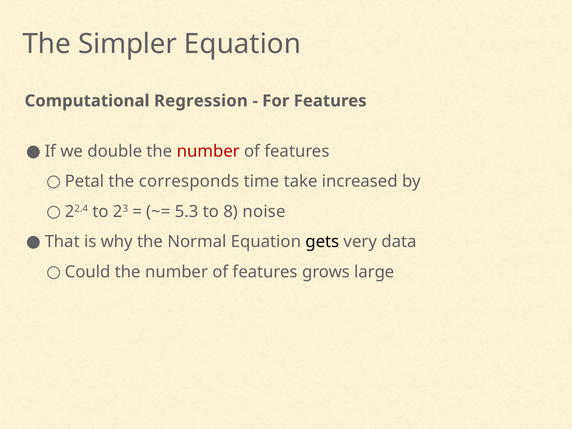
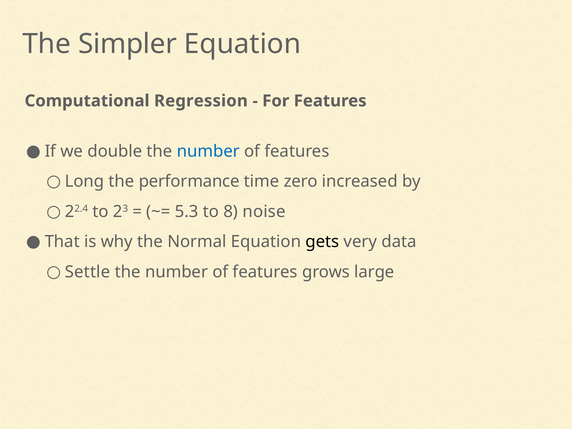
number at (208, 151) colour: red -> blue
Petal: Petal -> Long
corresponds: corresponds -> performance
take: take -> zero
Could: Could -> Settle
